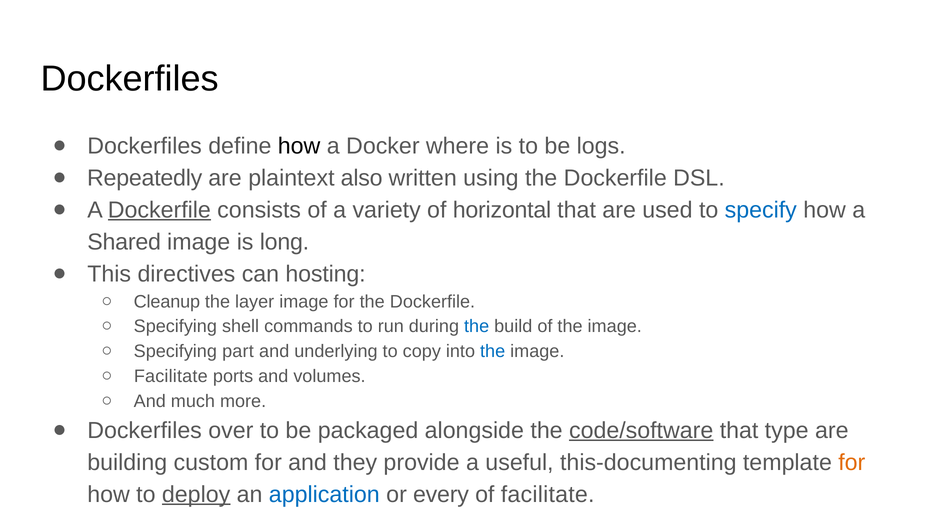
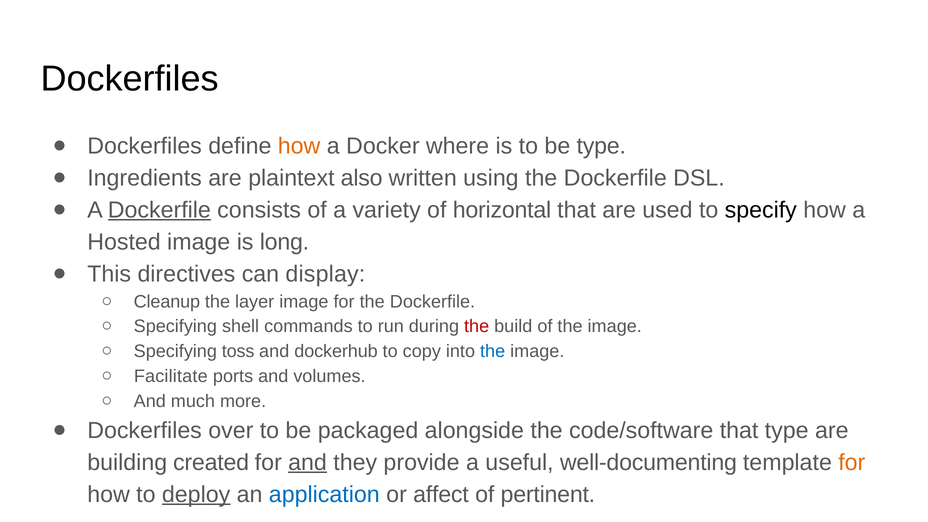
how at (299, 146) colour: black -> orange
be logs: logs -> type
Repeatedly: Repeatedly -> Ingredients
specify colour: blue -> black
Shared: Shared -> Hosted
hosting: hosting -> display
the at (477, 326) colour: blue -> red
part: part -> toss
underlying: underlying -> dockerhub
code/software underline: present -> none
custom: custom -> created
and at (308, 462) underline: none -> present
this-documenting: this-documenting -> well-documenting
every: every -> affect
of facilitate: facilitate -> pertinent
